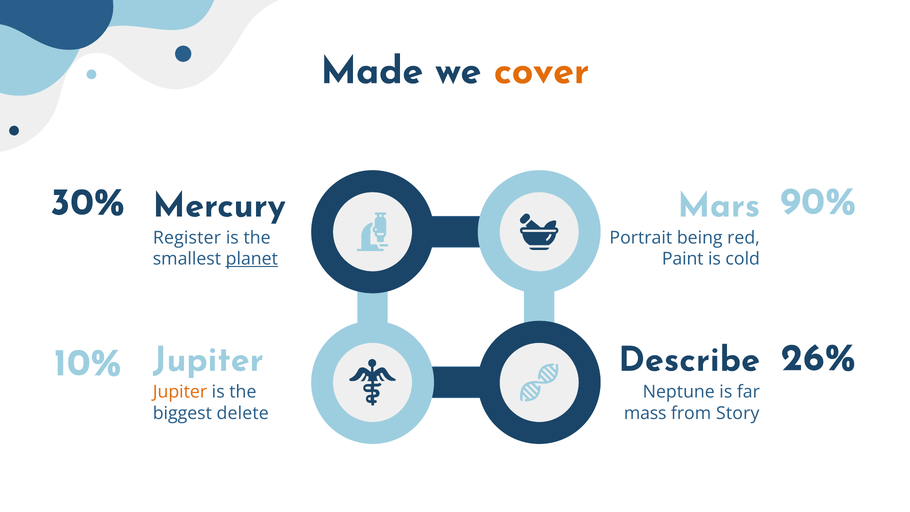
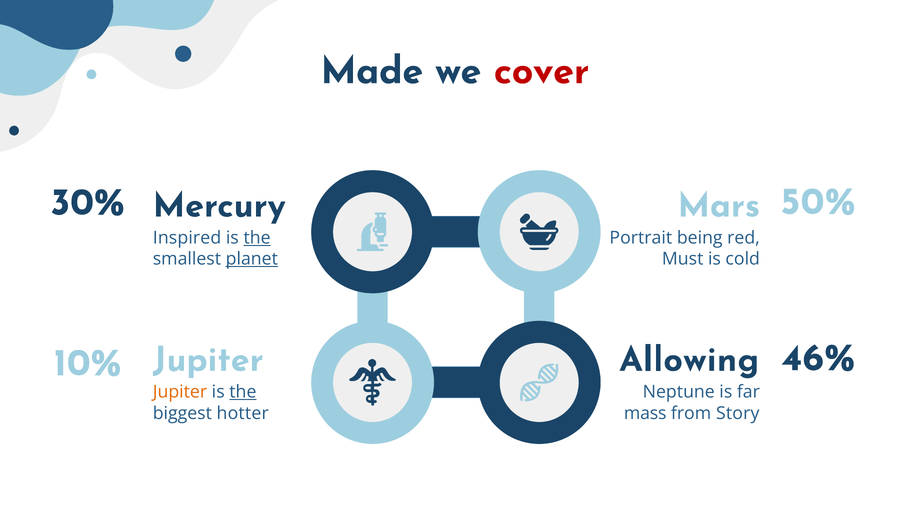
cover colour: orange -> red
90%: 90% -> 50%
Register: Register -> Inspired
the at (257, 238) underline: none -> present
Paint: Paint -> Must
Describe: Describe -> Allowing
26%: 26% -> 46%
the at (243, 392) underline: none -> present
delete: delete -> hotter
